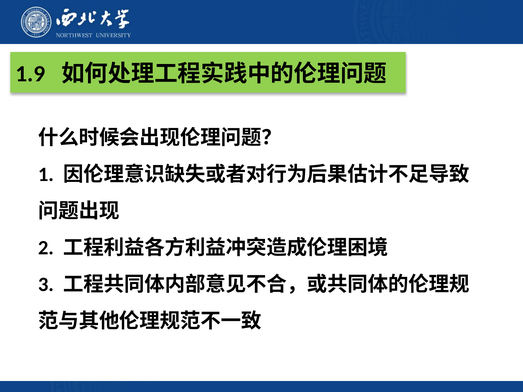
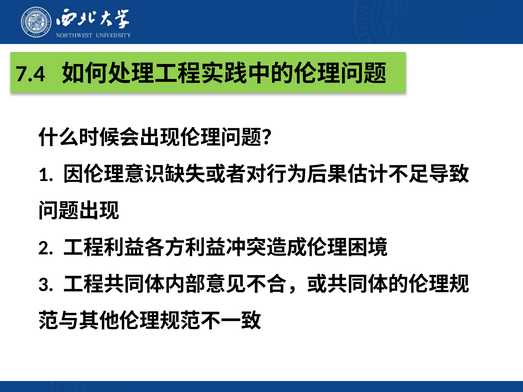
1.9: 1.9 -> 7.4
